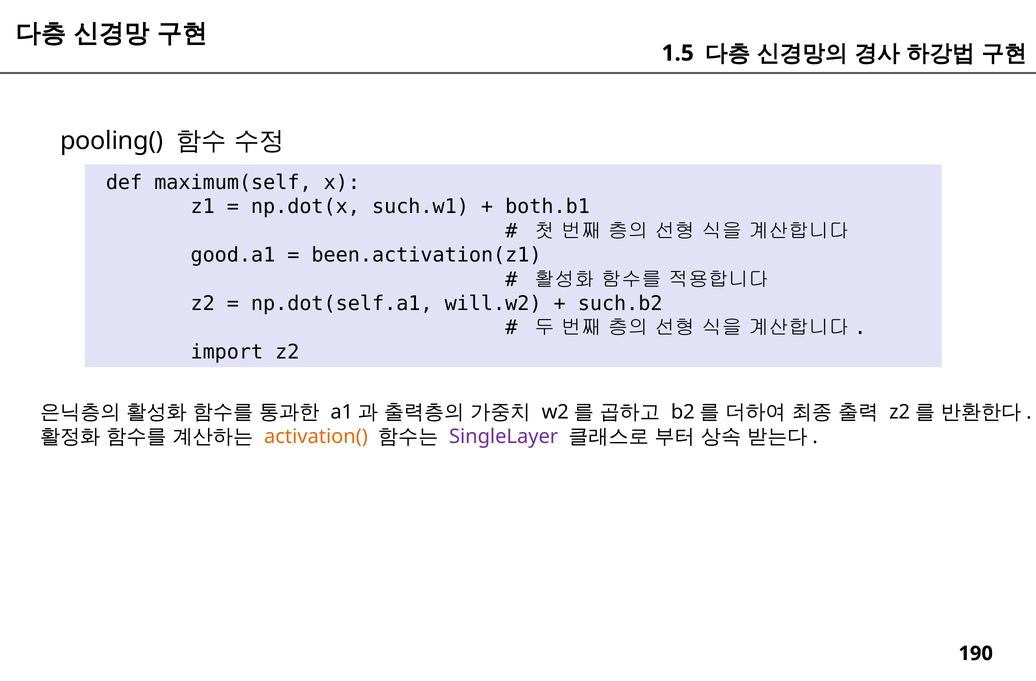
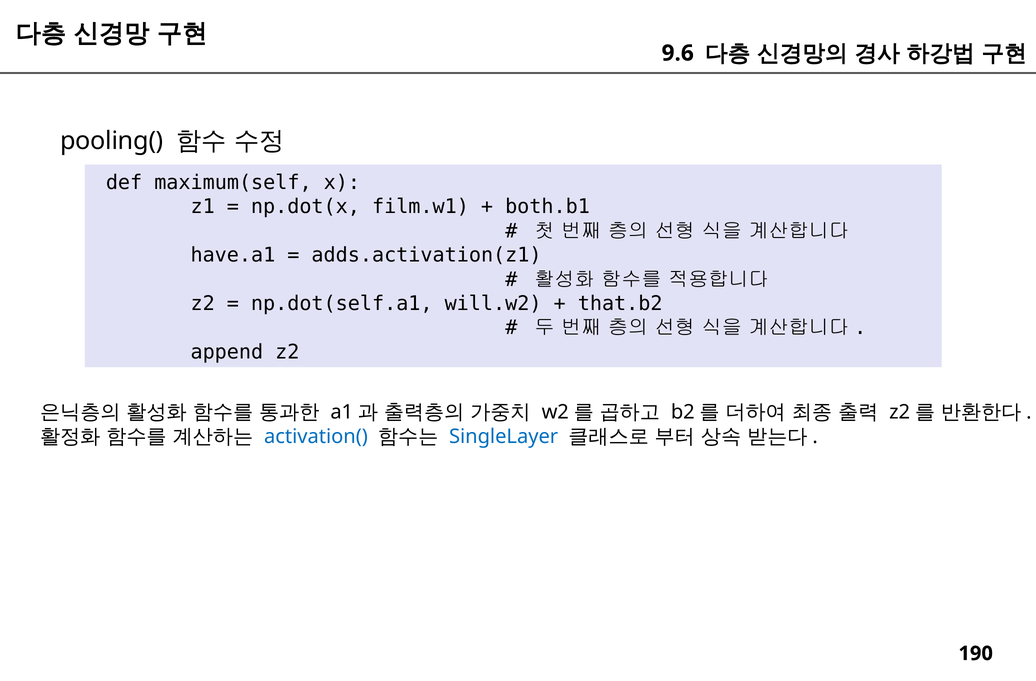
1.5: 1.5 -> 9.6
such.w1: such.w1 -> film.w1
good.a1: good.a1 -> have.a1
been.activation(z1: been.activation(z1 -> adds.activation(z1
such.b2: such.b2 -> that.b2
import: import -> append
activation( colour: orange -> blue
SingleLayer colour: purple -> blue
